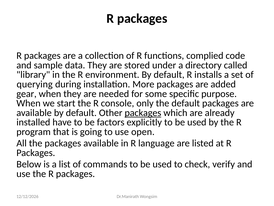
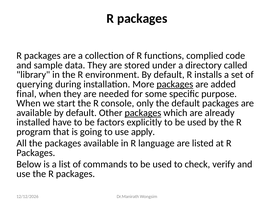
packages at (175, 84) underline: none -> present
gear: gear -> final
open: open -> apply
